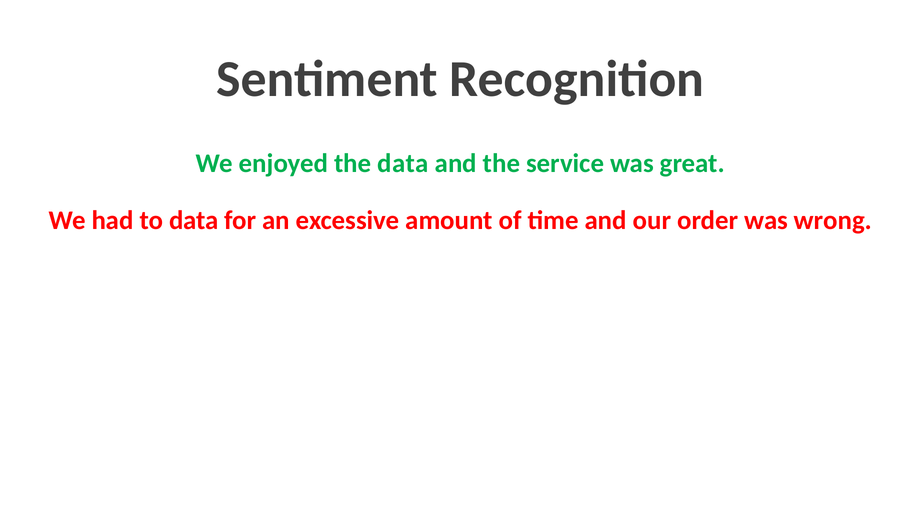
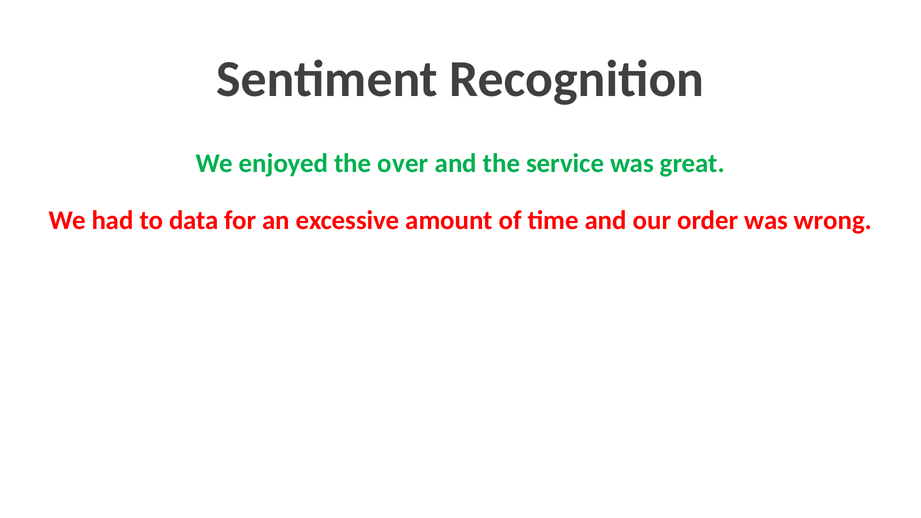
the data: data -> over
